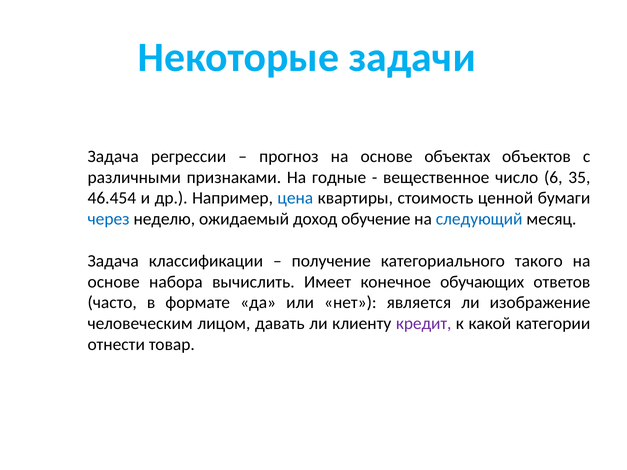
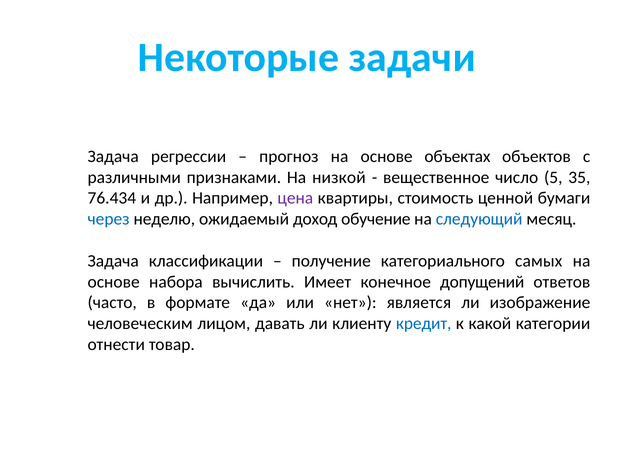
годные: годные -> низкой
6: 6 -> 5
46.454: 46.454 -> 76.434
цена colour: blue -> purple
такого: такого -> самых
обучающих: обучающих -> допущений
кредит colour: purple -> blue
